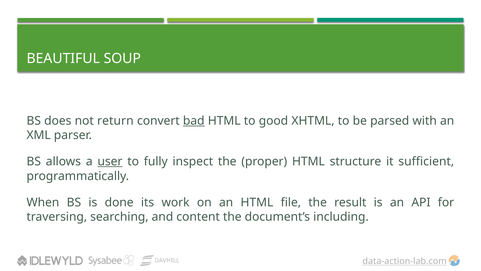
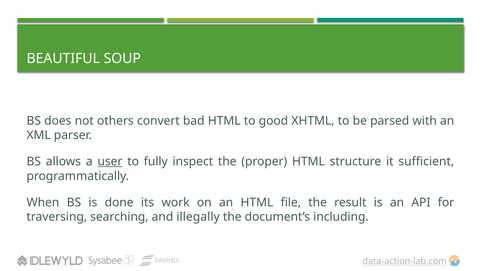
return: return -> others
bad underline: present -> none
content: content -> illegally
